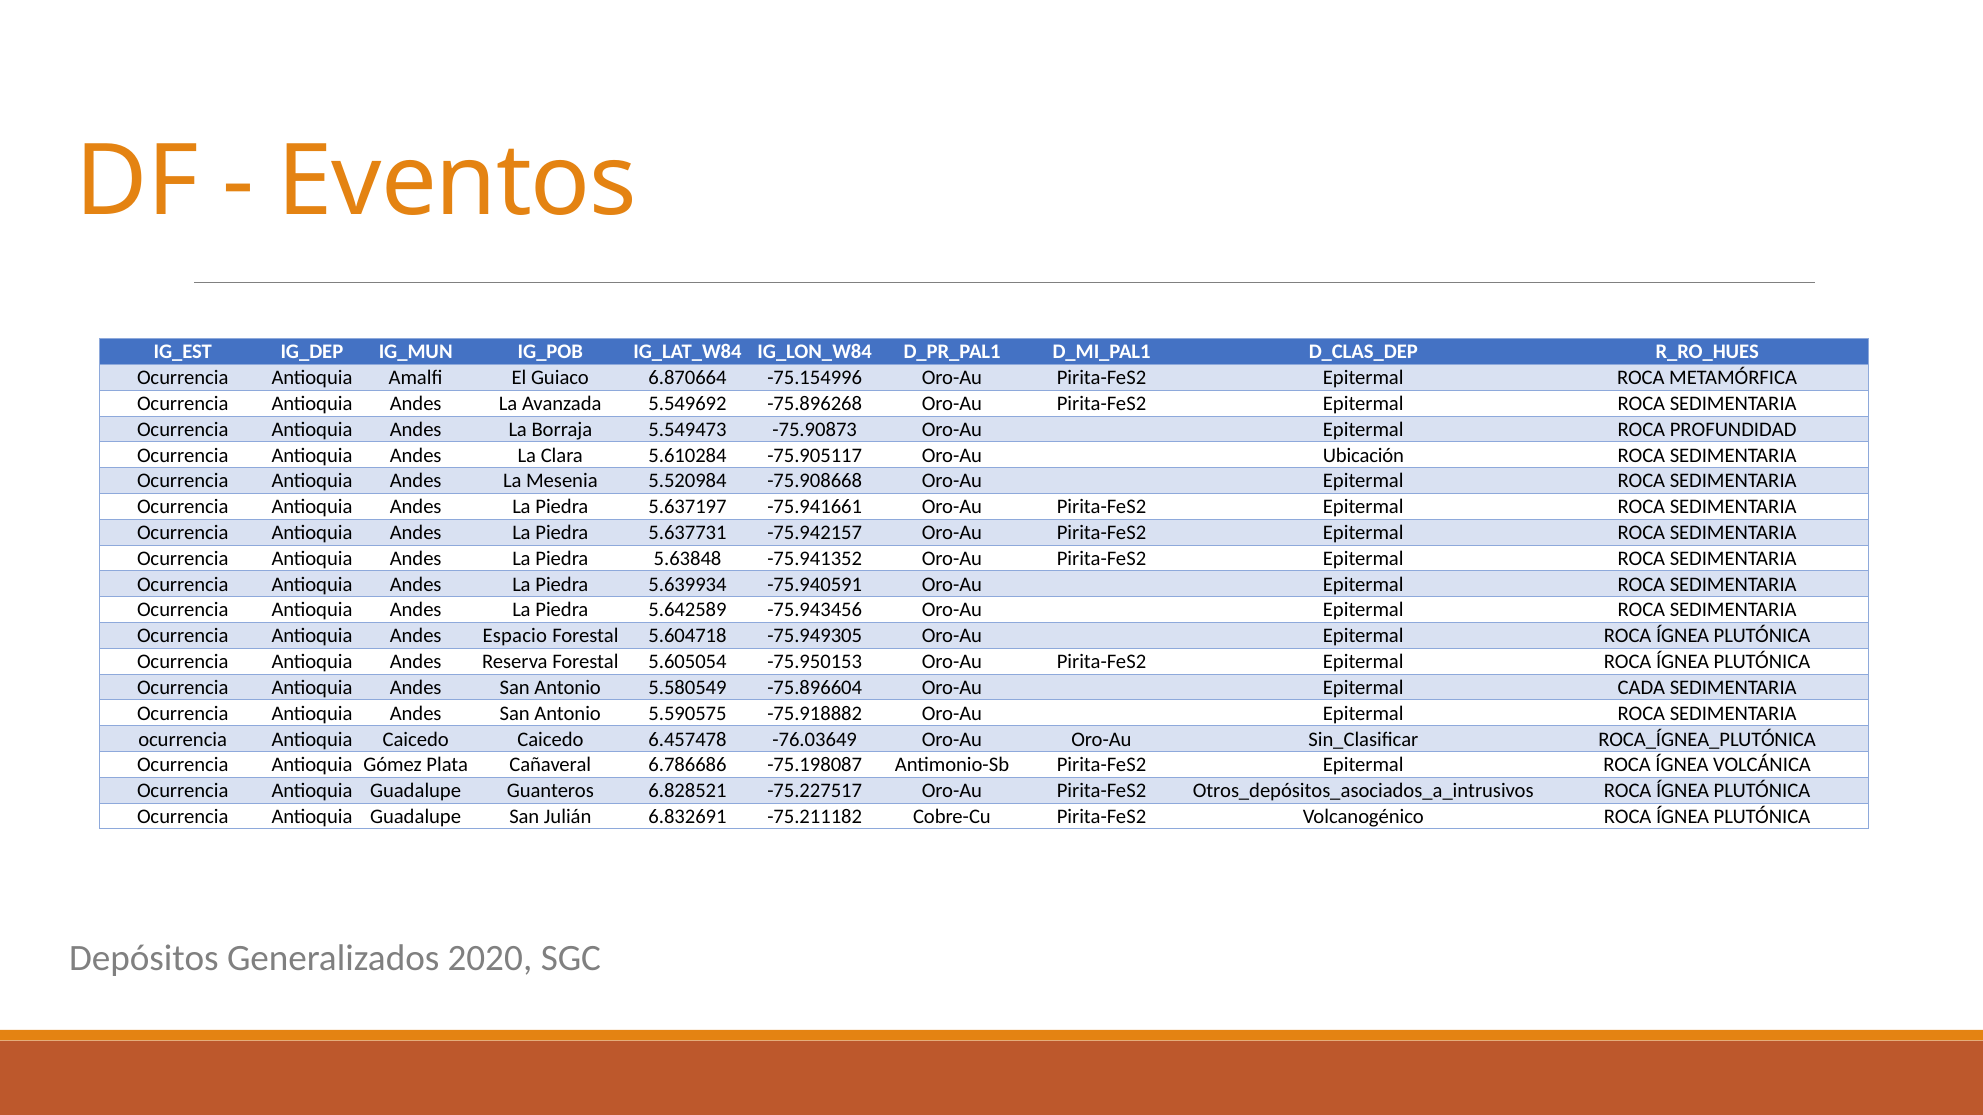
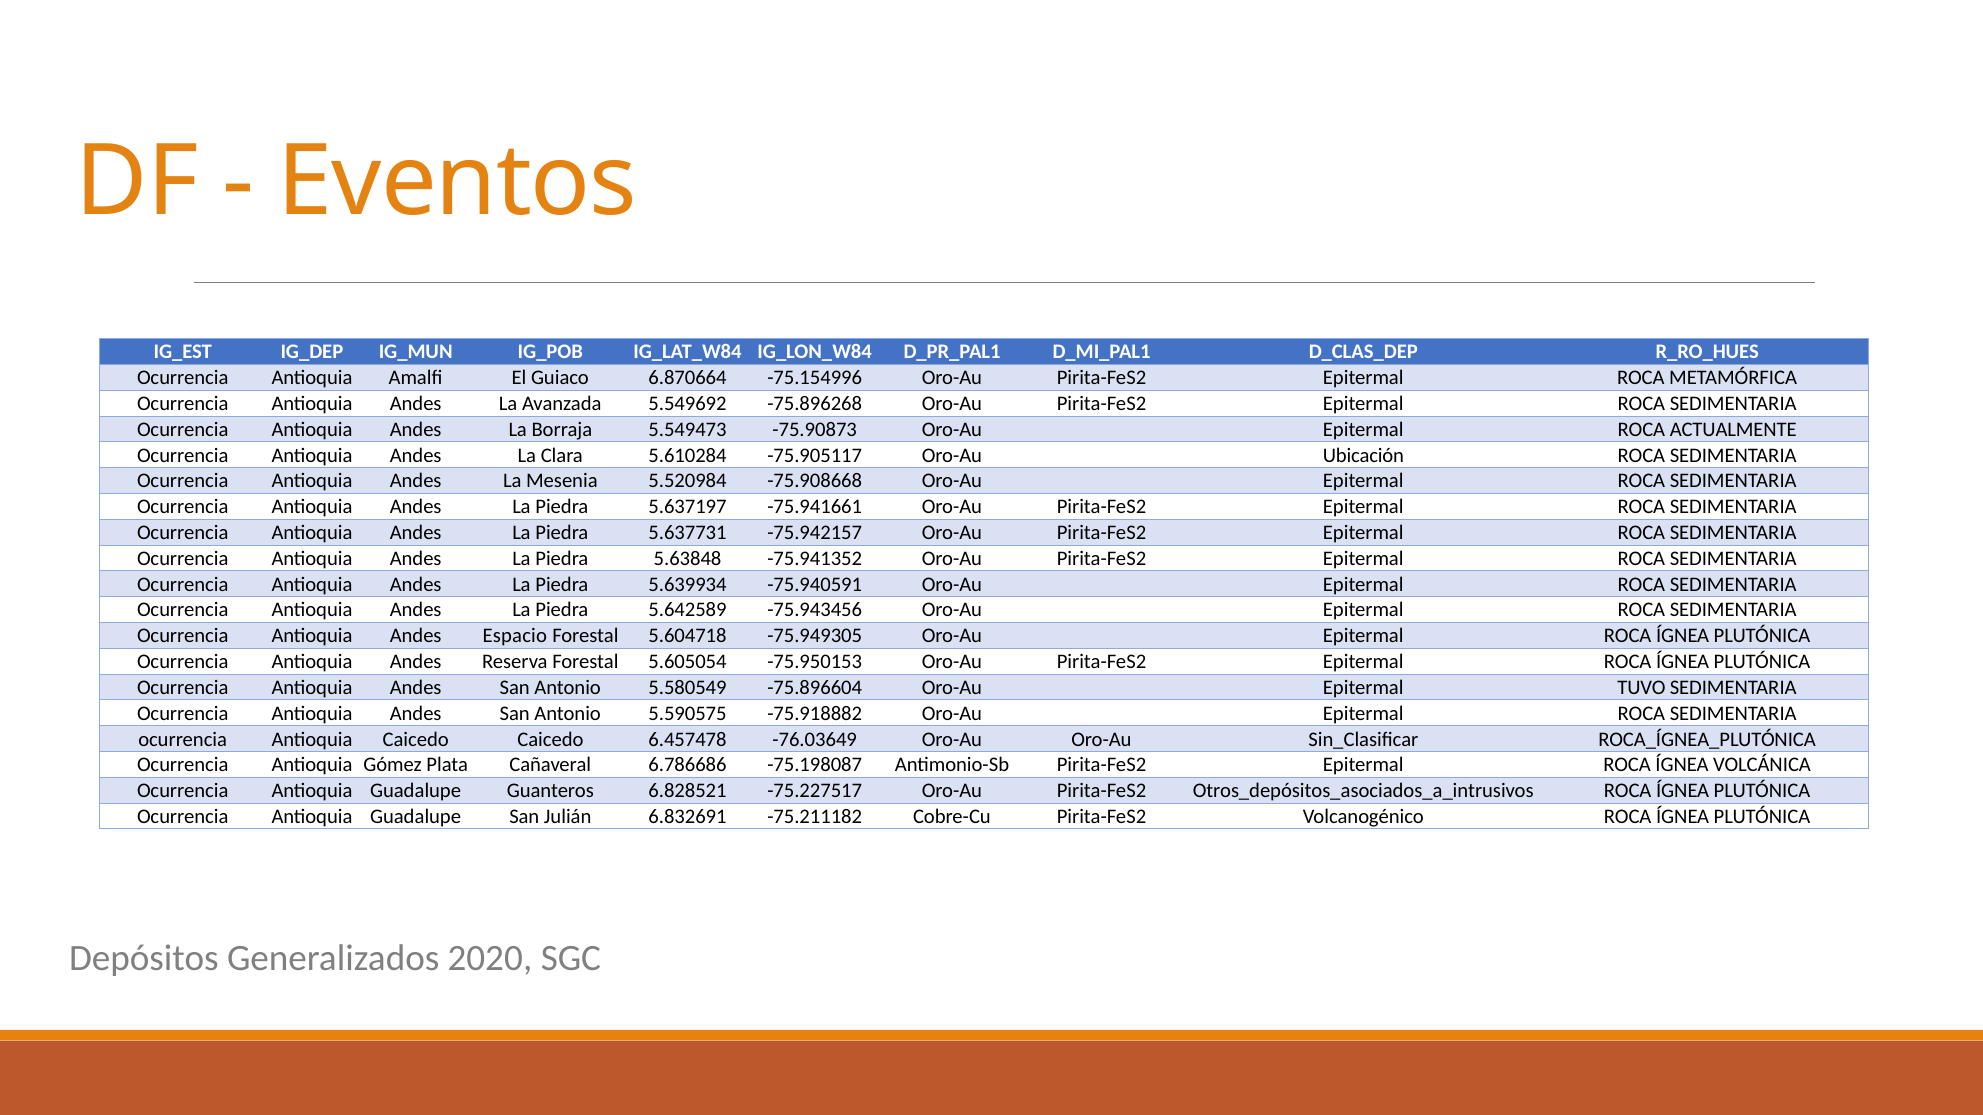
PROFUNDIDAD: PROFUNDIDAD -> ACTUALMENTE
CADA: CADA -> TUVO
